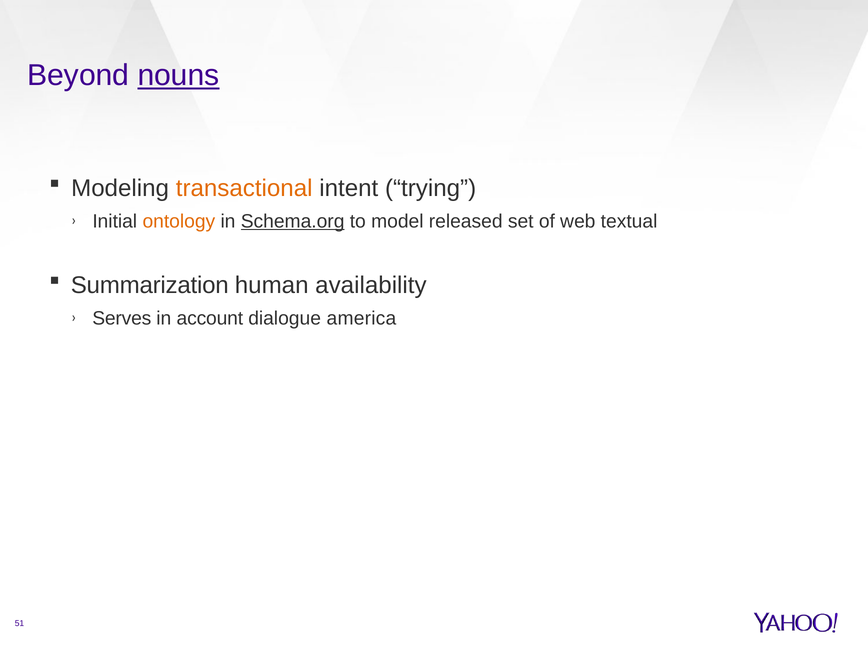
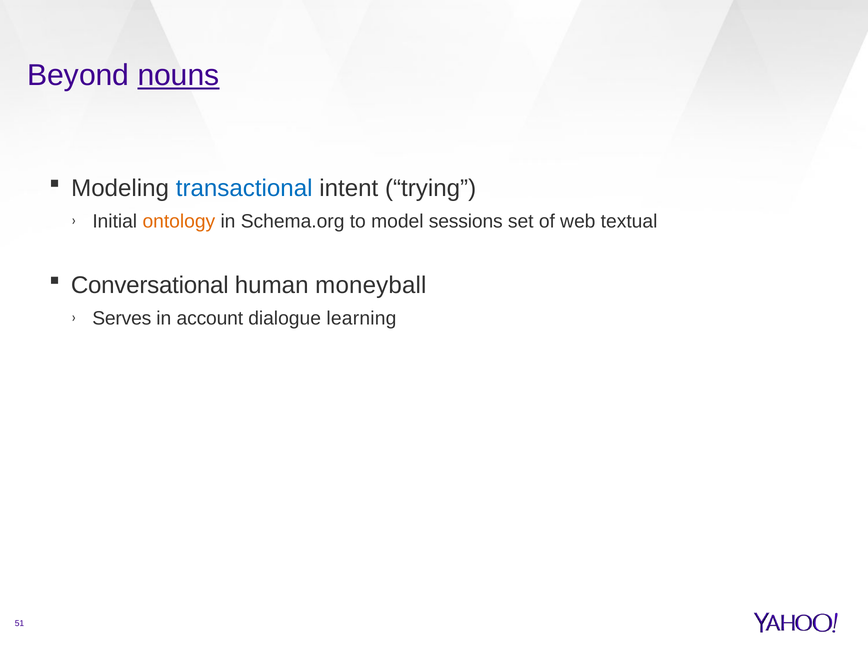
transactional colour: orange -> blue
Schema.org underline: present -> none
released: released -> sessions
Summarization: Summarization -> Conversational
availability: availability -> moneyball
america: america -> learning
